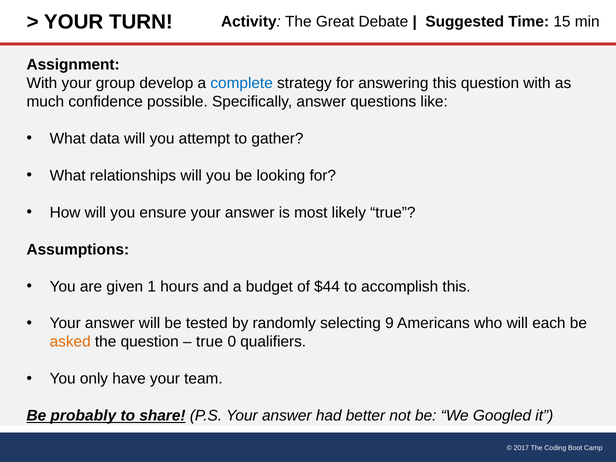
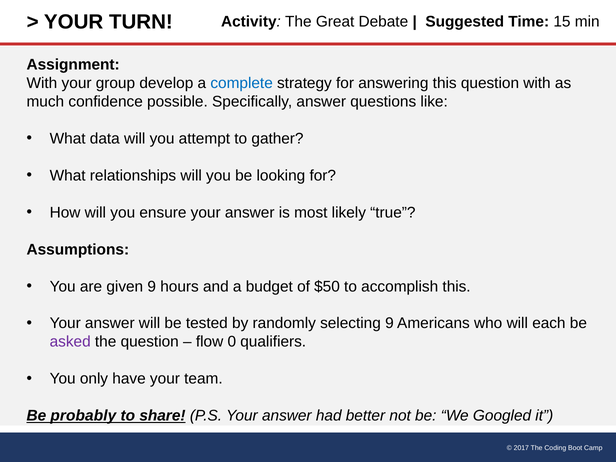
given 1: 1 -> 9
$44: $44 -> $50
asked colour: orange -> purple
true at (210, 342): true -> flow
